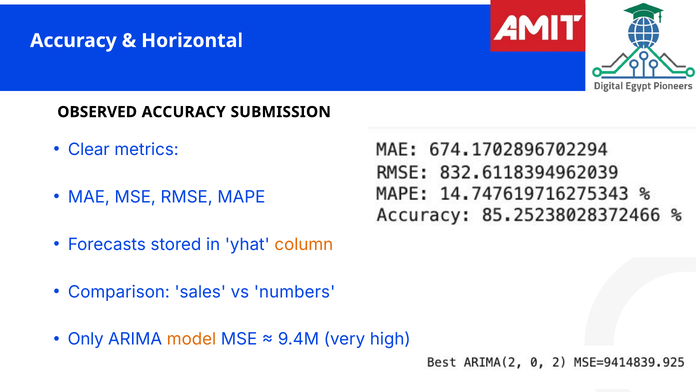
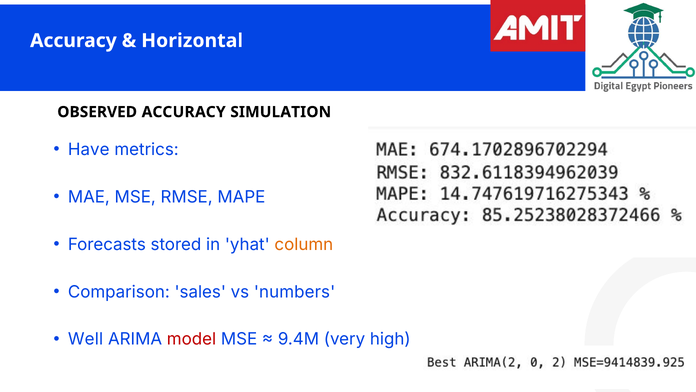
SUBMISSION: SUBMISSION -> SIMULATION
Clear: Clear -> Have
Only: Only -> Well
model colour: orange -> red
